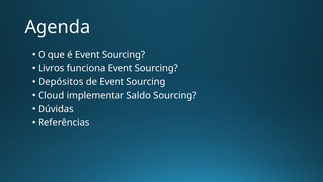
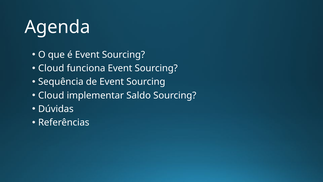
Livros at (51, 68): Livros -> Cloud
Depósitos: Depósitos -> Sequência
